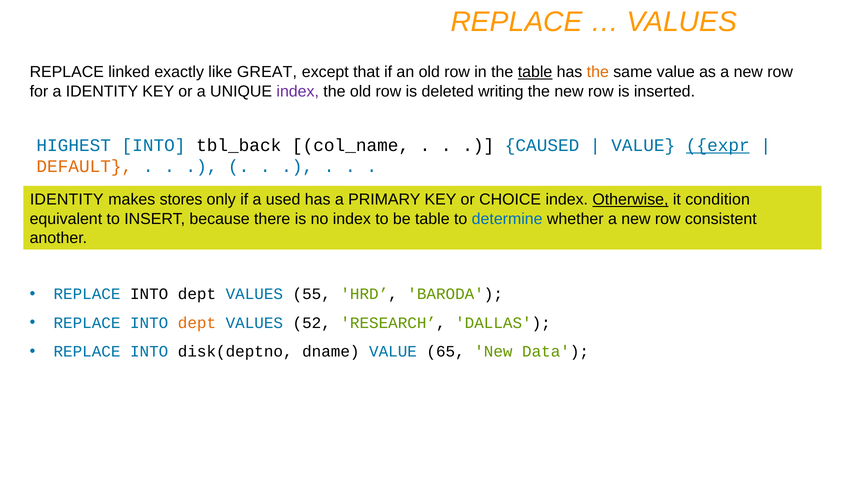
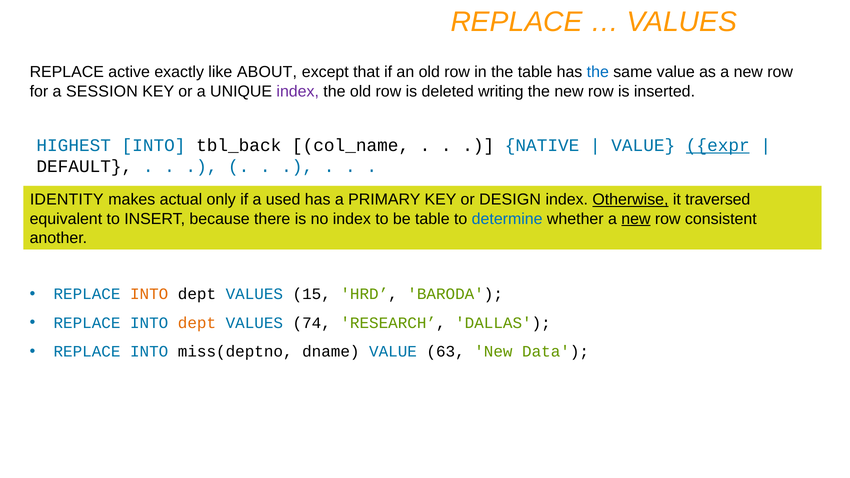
linked: linked -> active
GREAT: GREAT -> ABOUT
table at (535, 72) underline: present -> none
the at (598, 72) colour: orange -> blue
a IDENTITY: IDENTITY -> SESSION
CAUSED: CAUSED -> NATIVE
DEFAULT colour: orange -> black
stores: stores -> actual
CHOICE: CHOICE -> DESIGN
condition: condition -> traversed
new at (636, 219) underline: none -> present
INTO at (149, 294) colour: black -> orange
55: 55 -> 15
52: 52 -> 74
disk(deptno: disk(deptno -> miss(deptno
65: 65 -> 63
